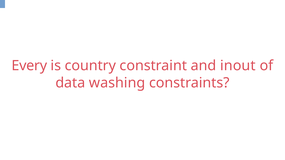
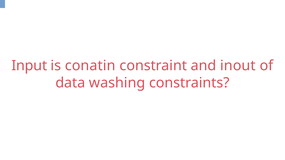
Every: Every -> Input
country: country -> conatin
